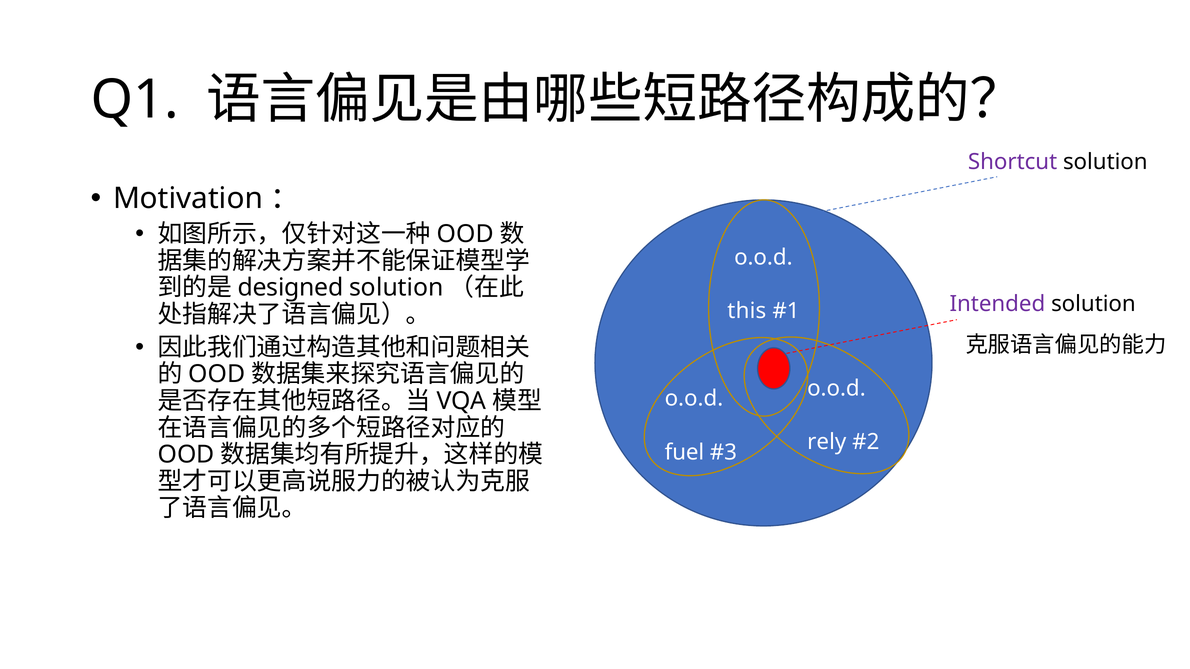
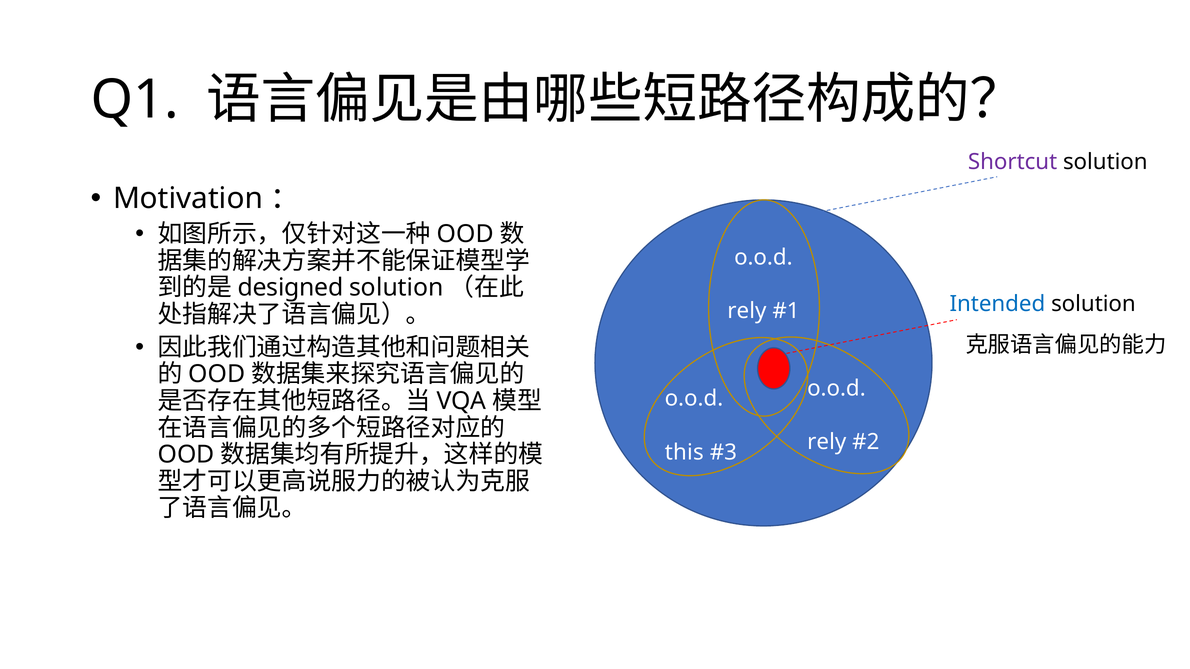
Intended colour: purple -> blue
this at (747, 311): this -> rely
fuel: fuel -> this
